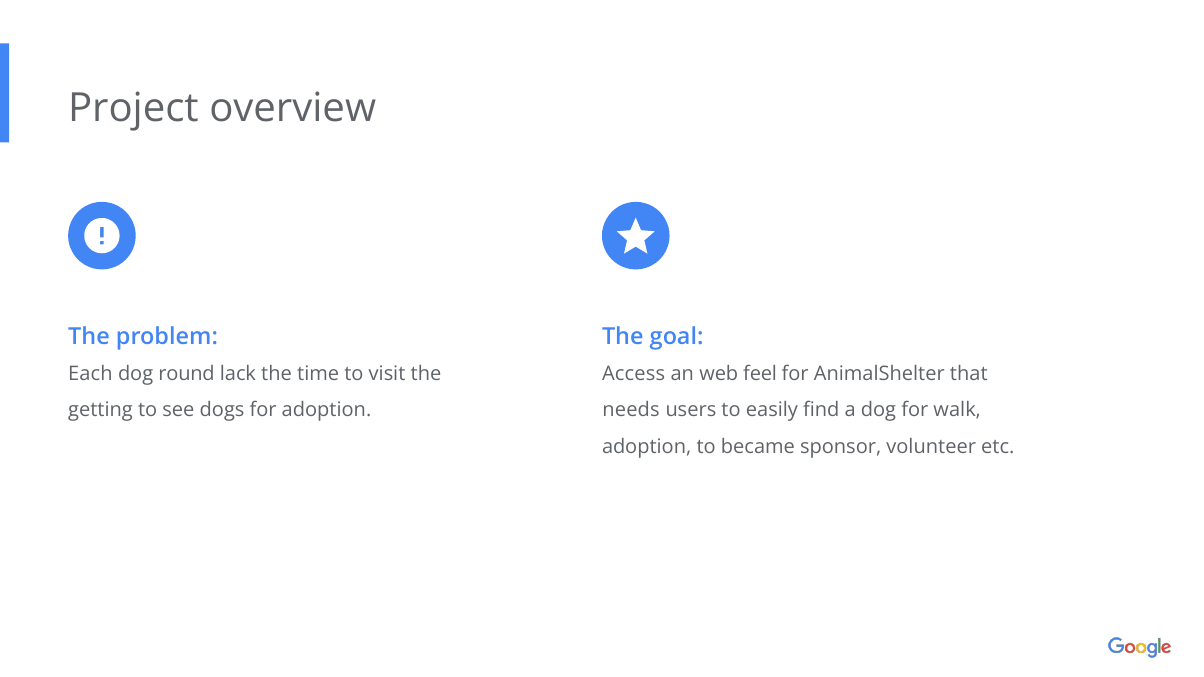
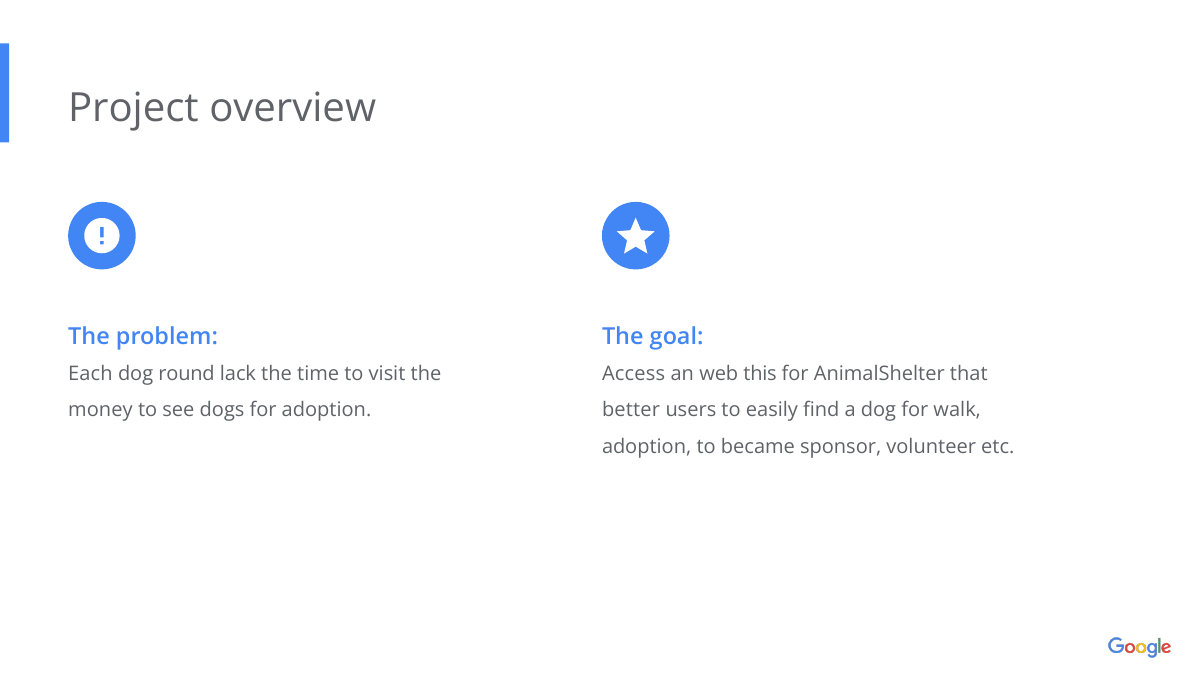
feel: feel -> this
getting: getting -> money
needs: needs -> better
